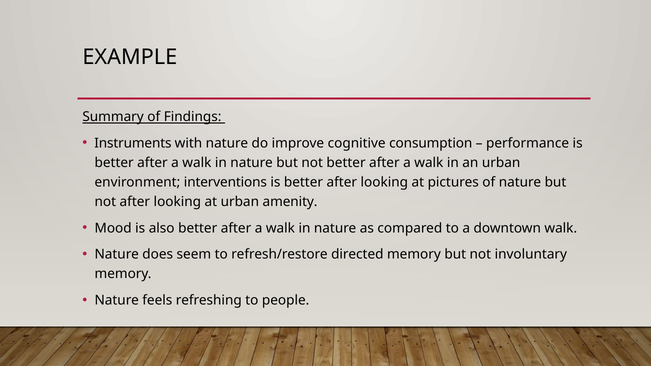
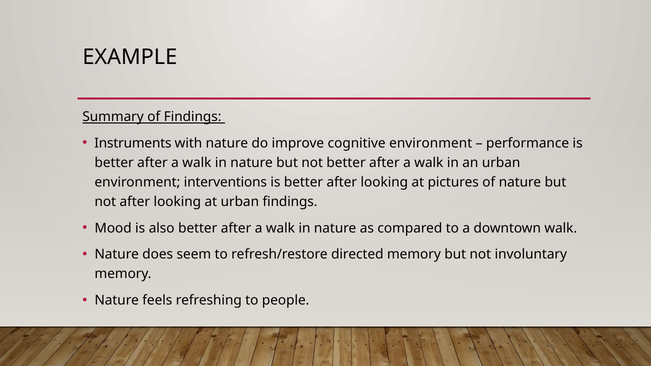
cognitive consumption: consumption -> environment
urban amenity: amenity -> findings
